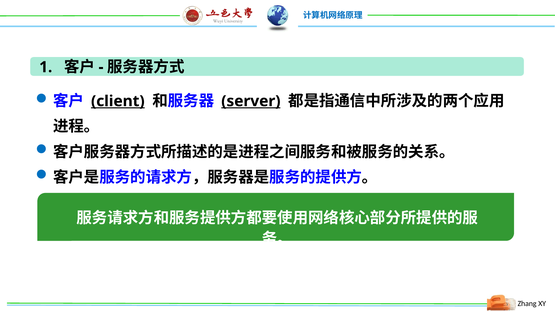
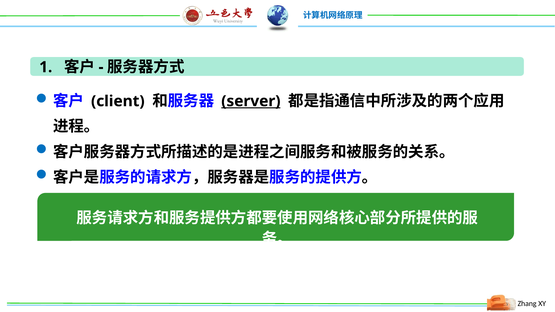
client underline: present -> none
